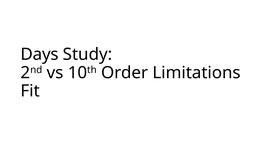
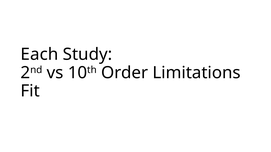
Days: Days -> Each
